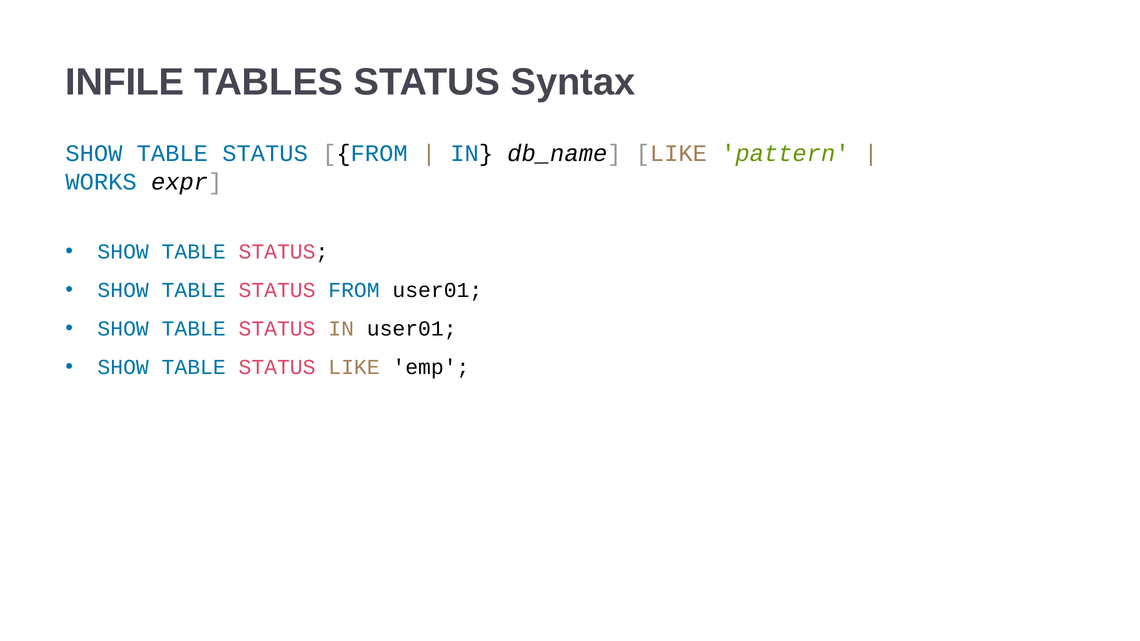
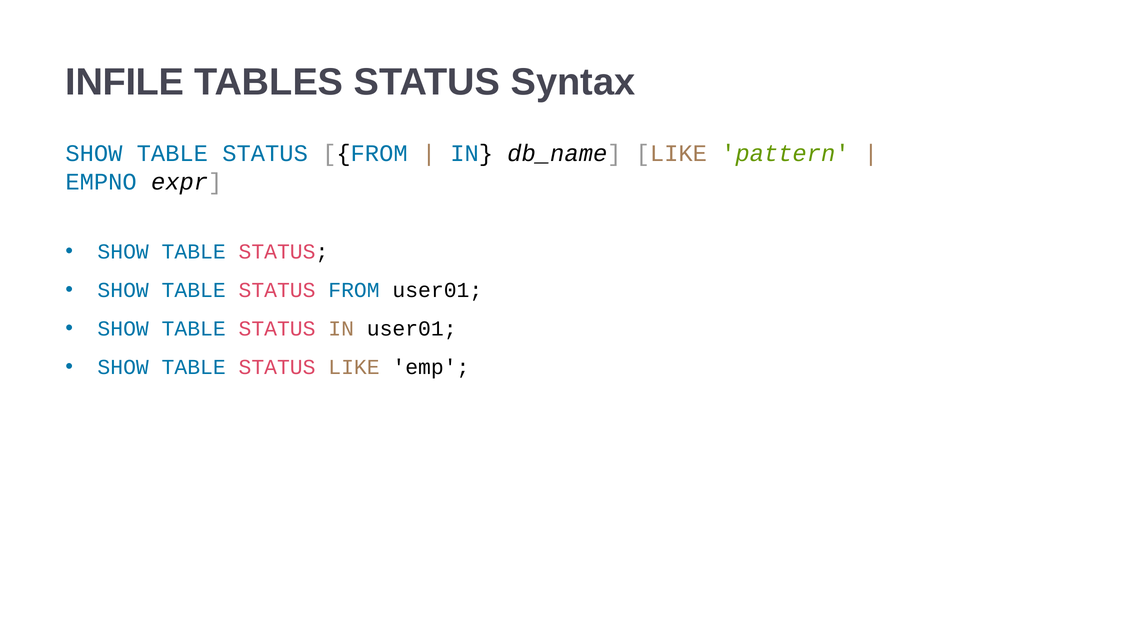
WORKS: WORKS -> EMPNO
